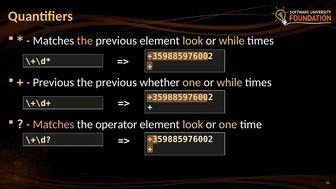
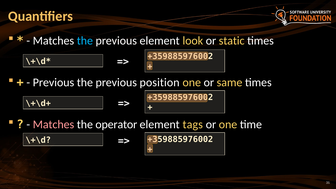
the at (85, 41) colour: pink -> light blue
while at (232, 41): while -> static
whether: whether -> position
one or while: while -> same
look at (193, 124): look -> tags
